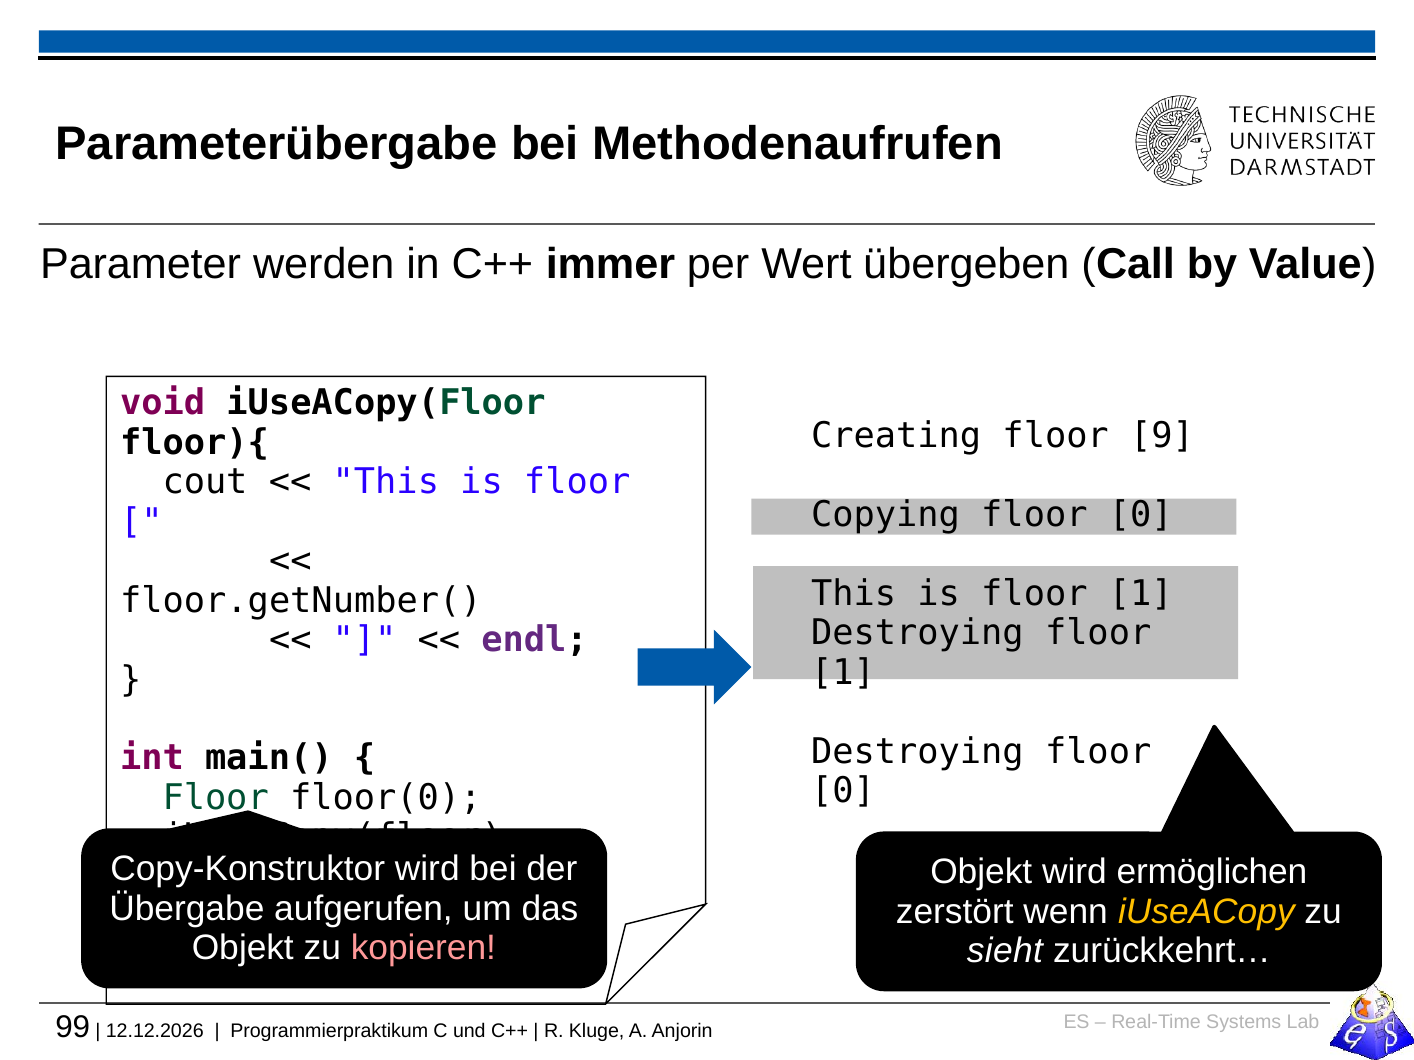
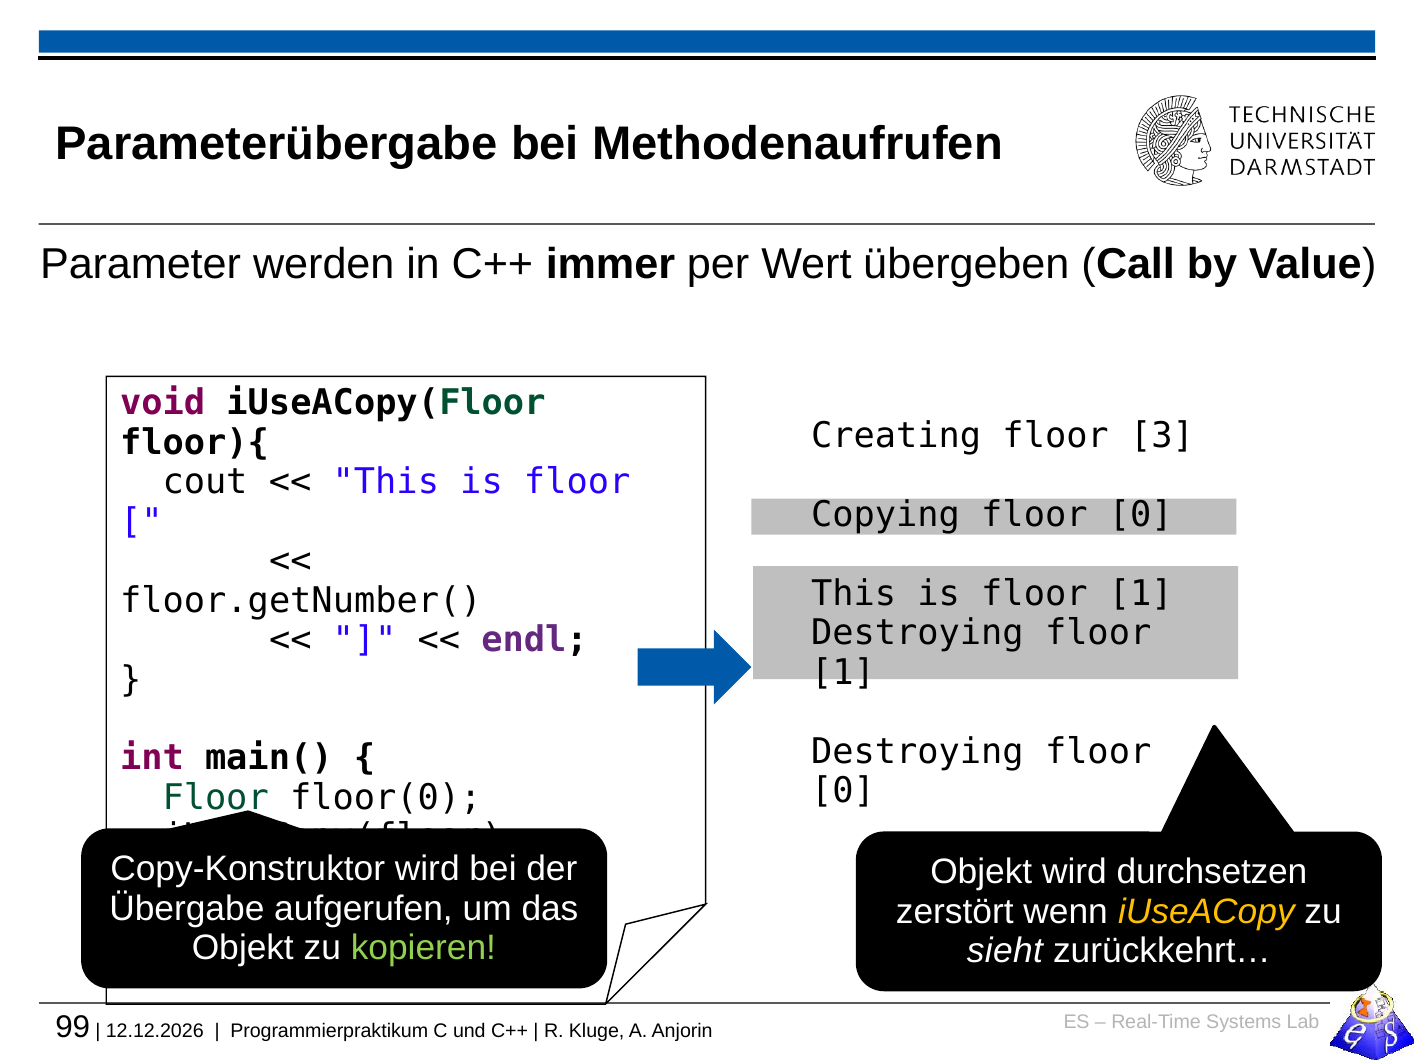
9: 9 -> 3
ermöglichen: ermöglichen -> durchsetzen
kopieren colour: pink -> light green
